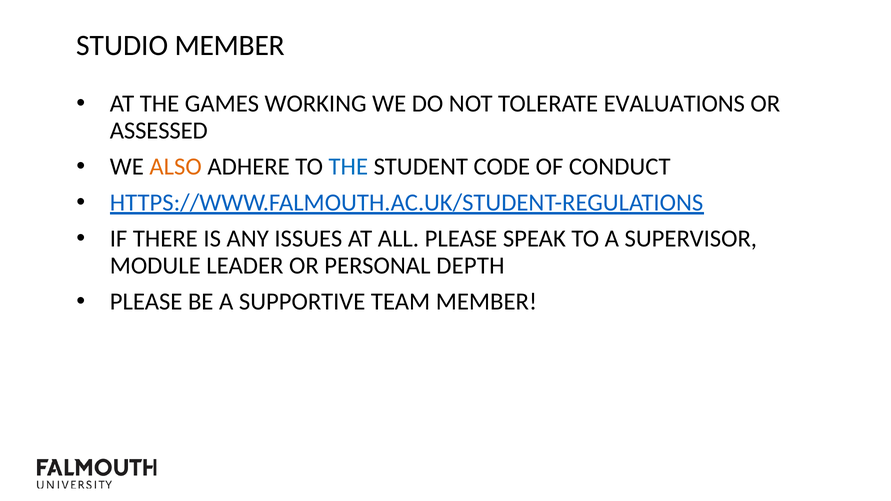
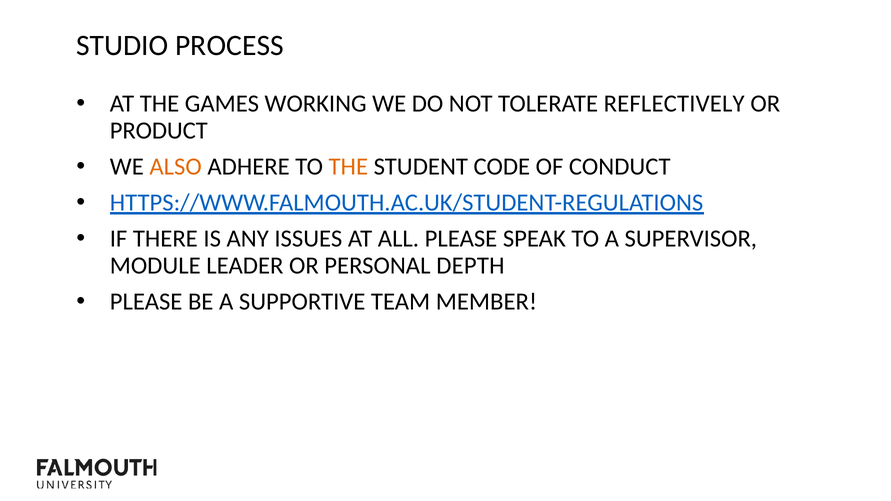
STUDIO MEMBER: MEMBER -> PROCESS
EVALUATIONS: EVALUATIONS -> REFLECTIVELY
ASSESSED: ASSESSED -> PRODUCT
THE at (348, 166) colour: blue -> orange
